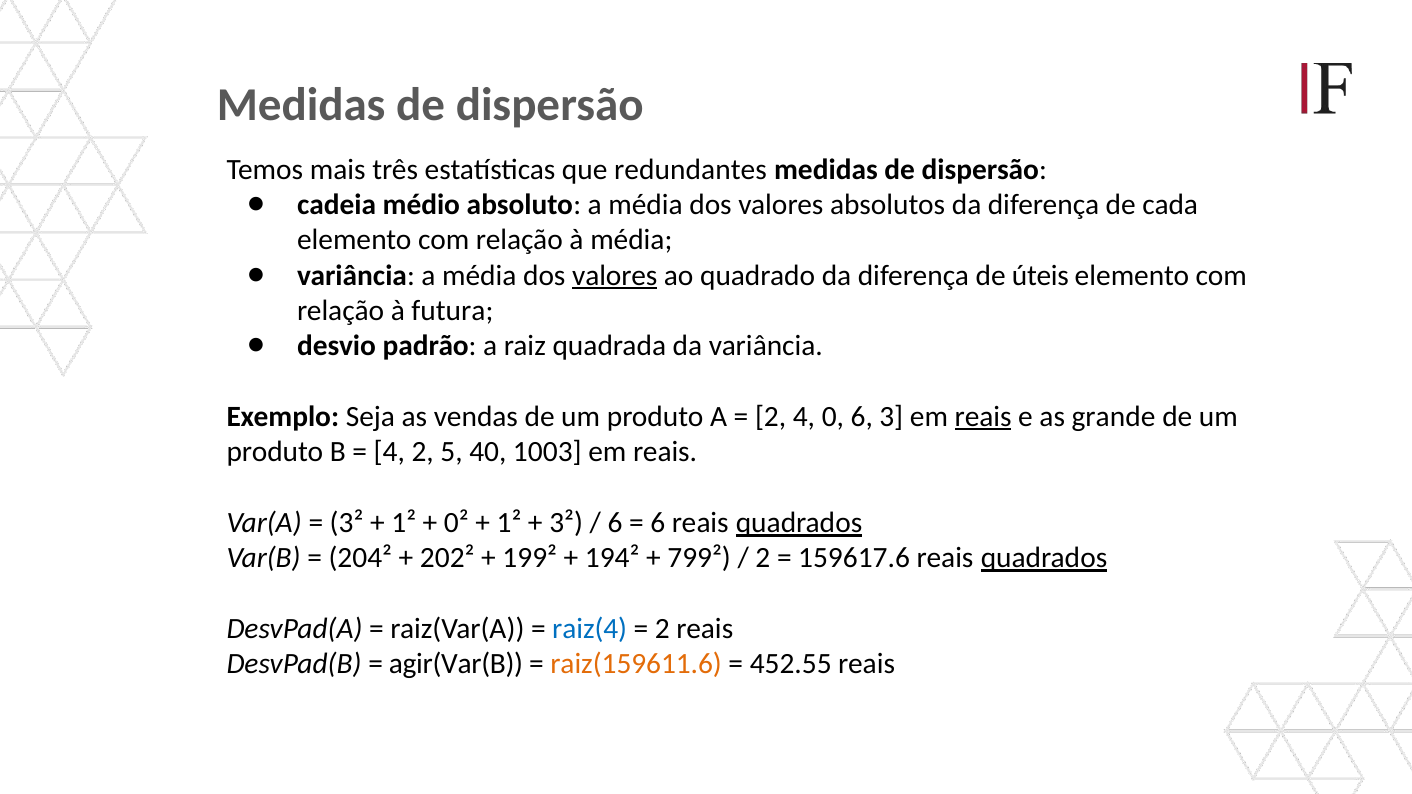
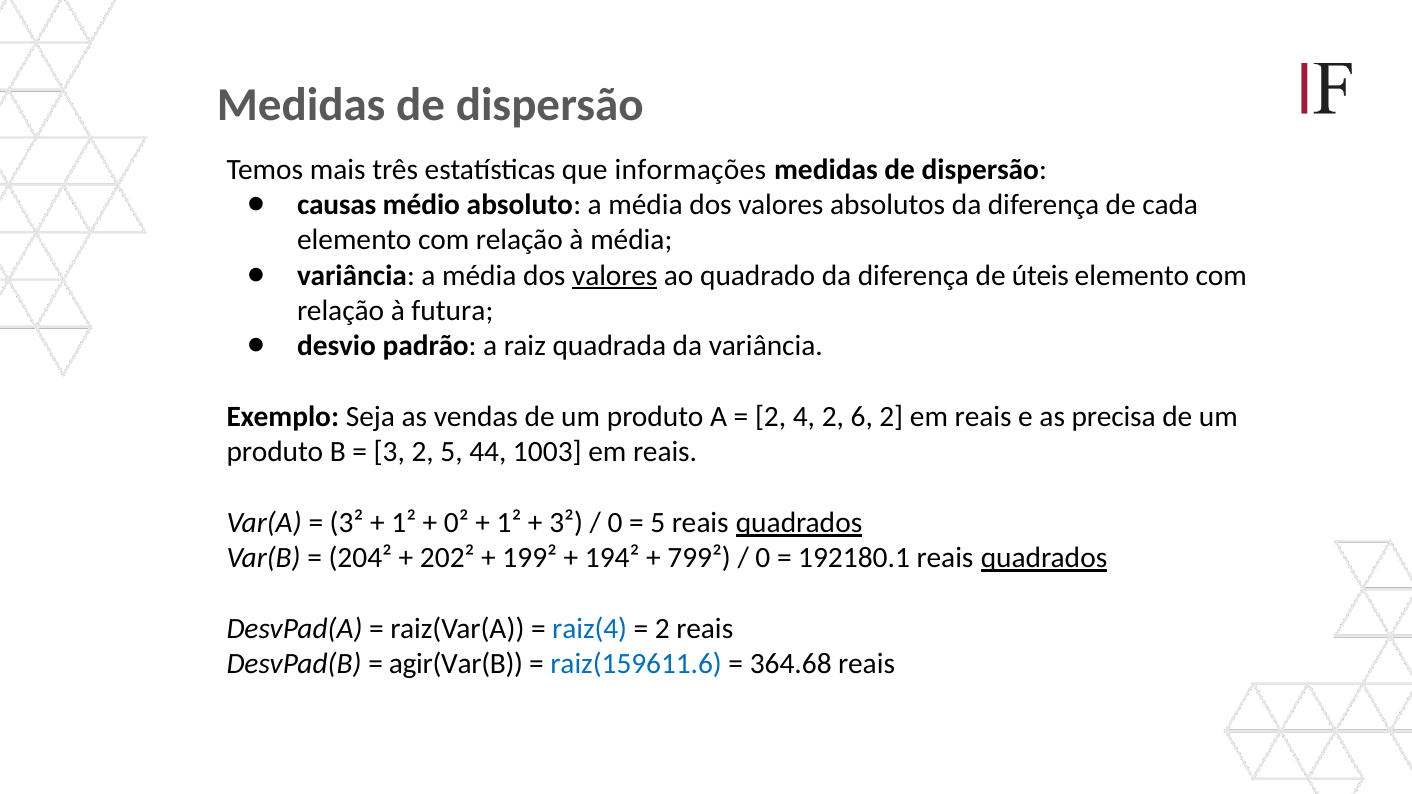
redundantes: redundantes -> informações
cadeia: cadeia -> causas
4 0: 0 -> 2
6 3: 3 -> 2
reais at (983, 417) underline: present -> none
grande: grande -> precisa
4 at (389, 452): 4 -> 3
40: 40 -> 44
6 at (615, 523): 6 -> 0
6 at (658, 523): 6 -> 5
2 at (763, 558): 2 -> 0
159617.6: 159617.6 -> 192180.1
raiz(159611.6 colour: orange -> blue
452.55: 452.55 -> 364.68
